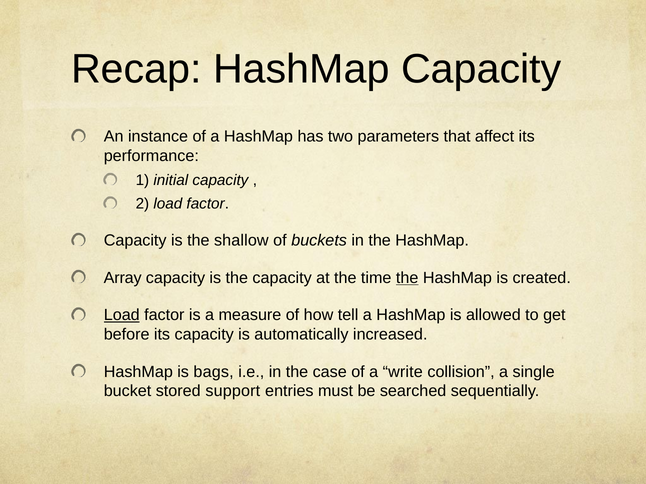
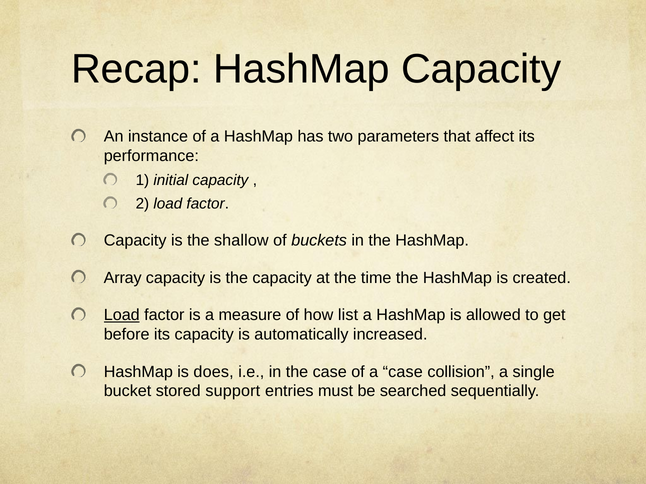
the at (407, 278) underline: present -> none
tell: tell -> list
bags: bags -> does
a write: write -> case
